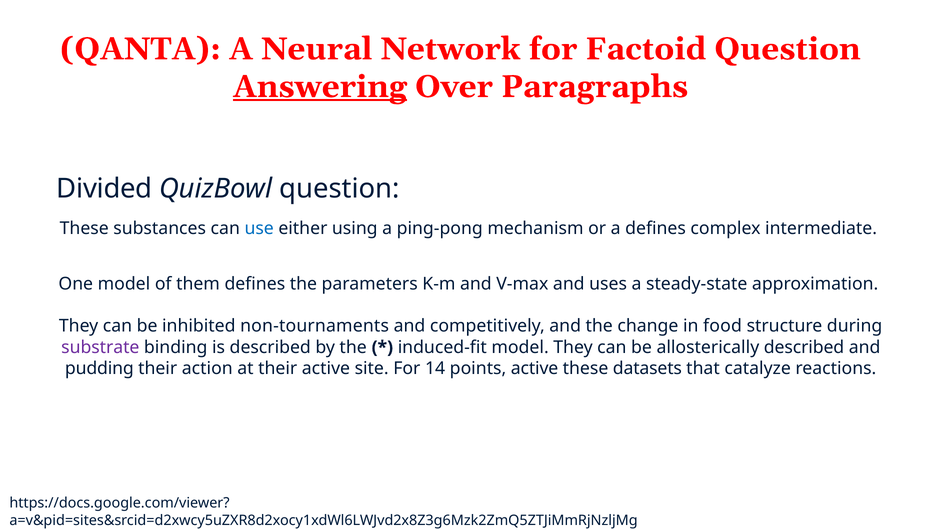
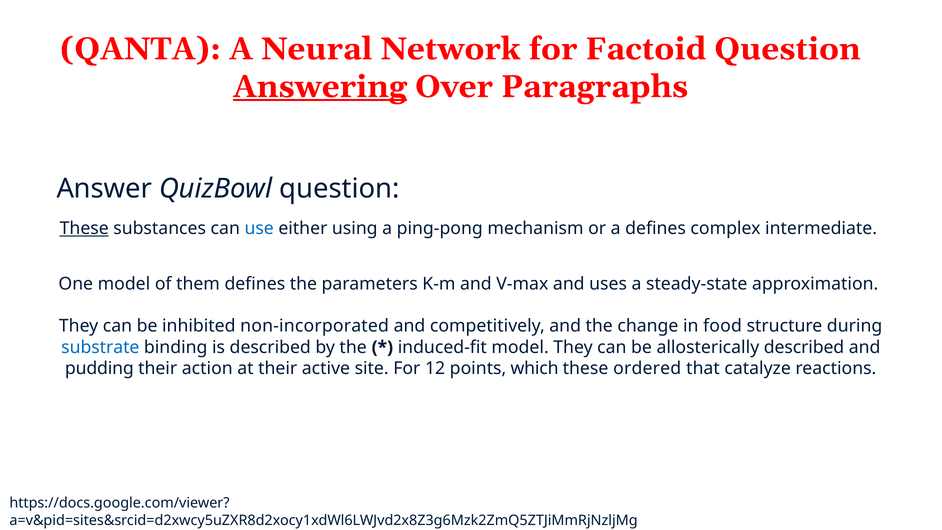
Divided: Divided -> Answer
These at (84, 228) underline: none -> present
non-tournaments: non-tournaments -> non-incorporated
substrate colour: purple -> blue
14: 14 -> 12
points active: active -> which
datasets: datasets -> ordered
